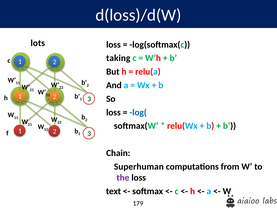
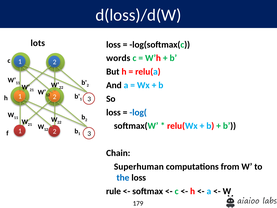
taking: taking -> words
the colour: purple -> blue
text: text -> rule
